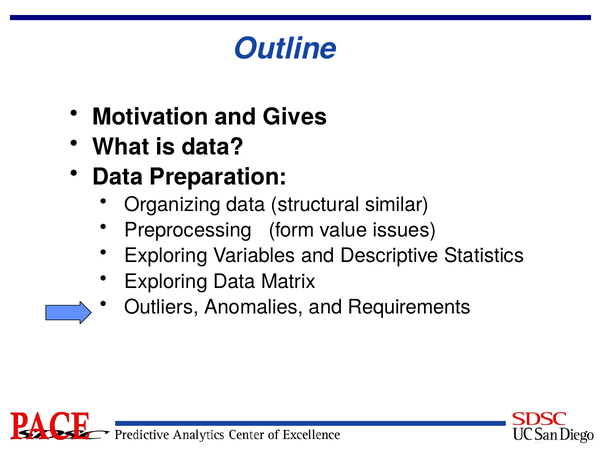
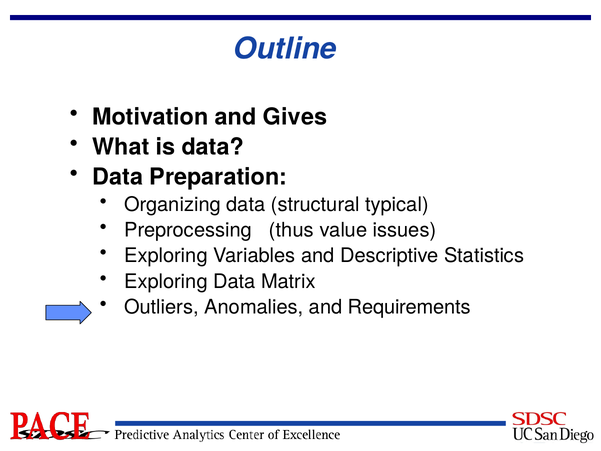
similar: similar -> typical
form: form -> thus
